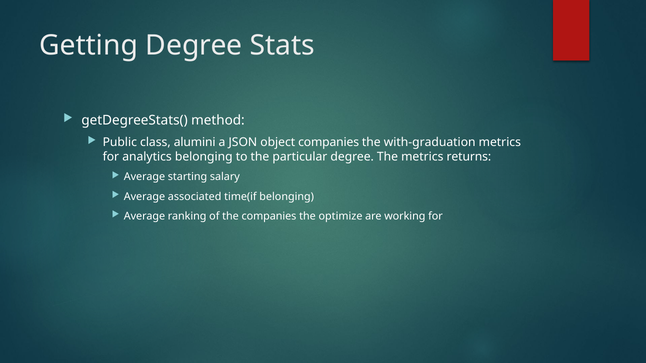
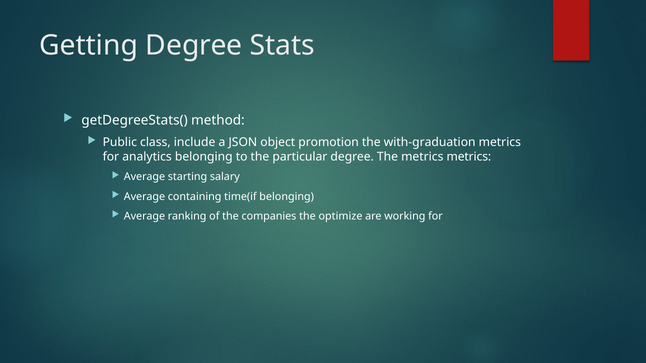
alumini: alumini -> include
object companies: companies -> promotion
metrics returns: returns -> metrics
associated: associated -> containing
